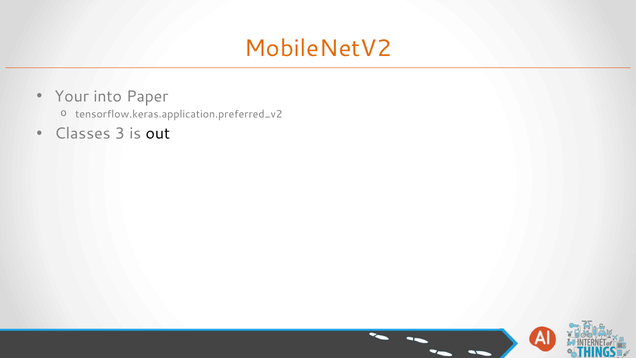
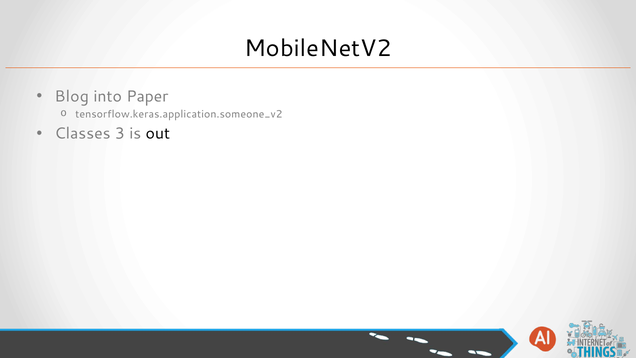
MobileNetV2 colour: orange -> black
Your: Your -> Blog
tensorflow.keras.application.preferred_v2: tensorflow.keras.application.preferred_v2 -> tensorflow.keras.application.someone_v2
